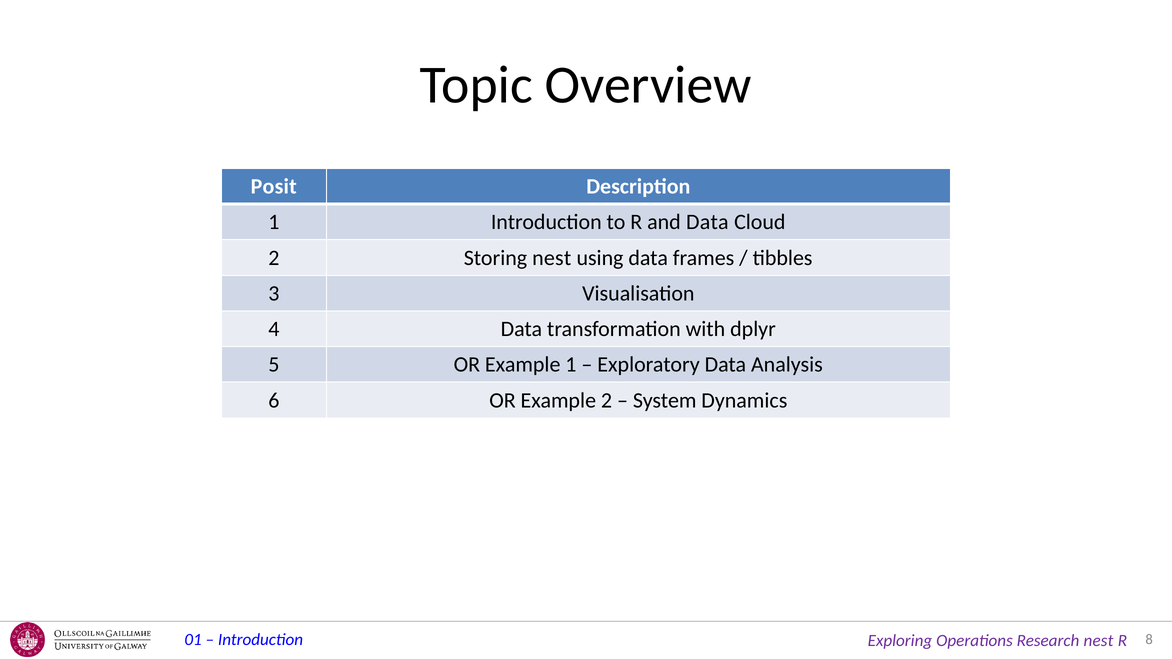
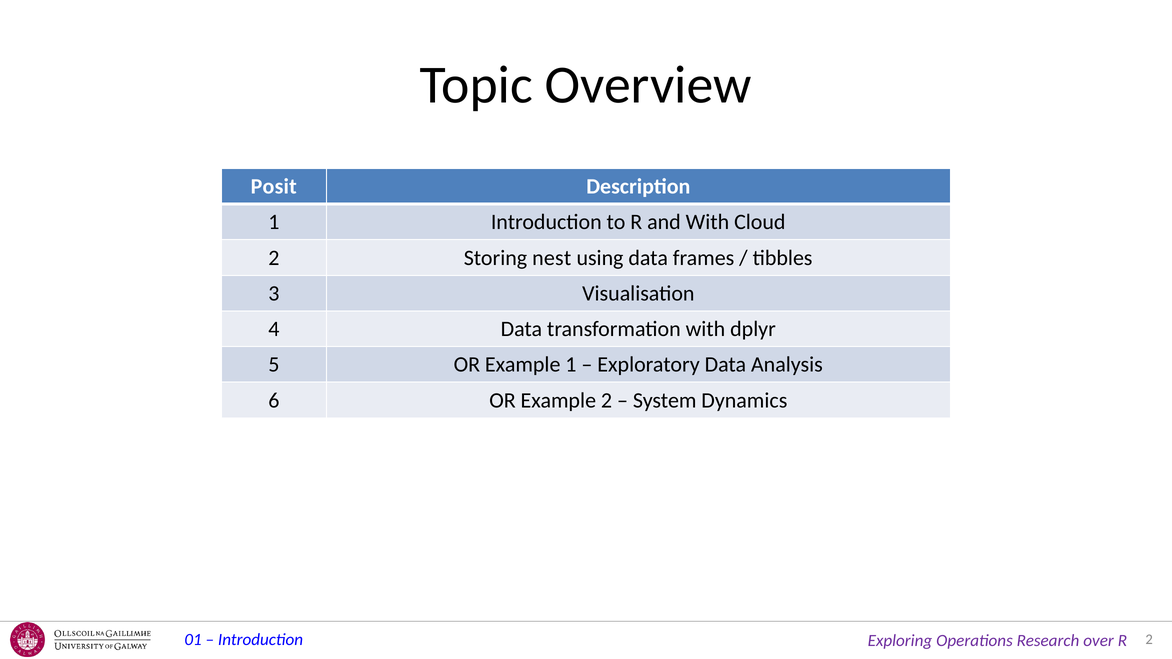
and Data: Data -> With
nest at (1098, 641): nest -> over
R 8: 8 -> 2
